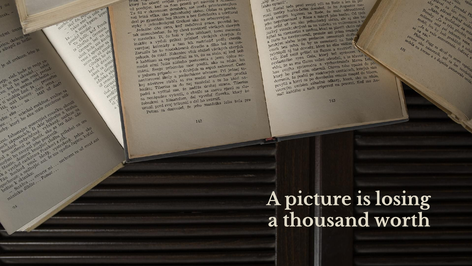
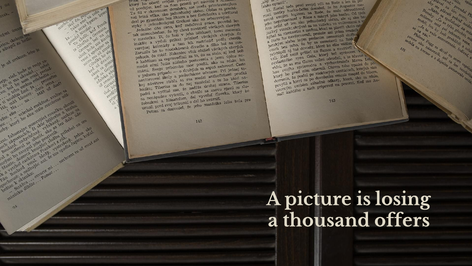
worth: worth -> offers
